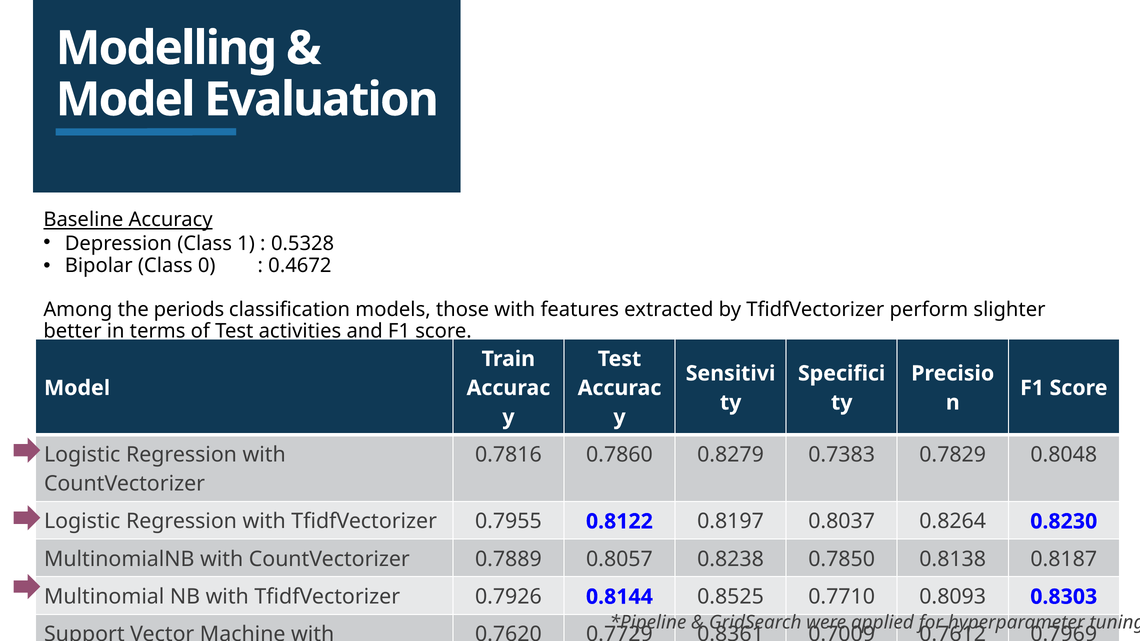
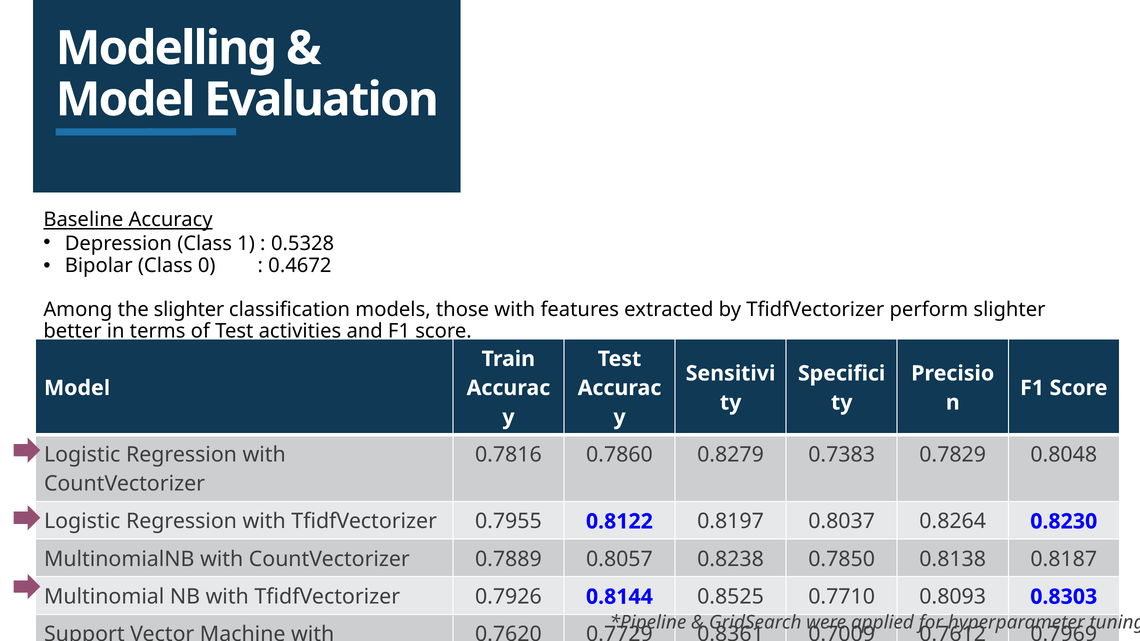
the periods: periods -> slighter
